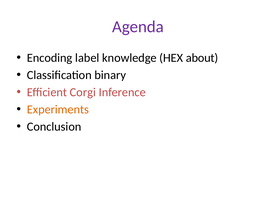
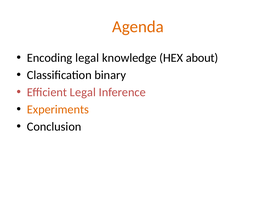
Agenda colour: purple -> orange
Encoding label: label -> legal
Efficient Corgi: Corgi -> Legal
